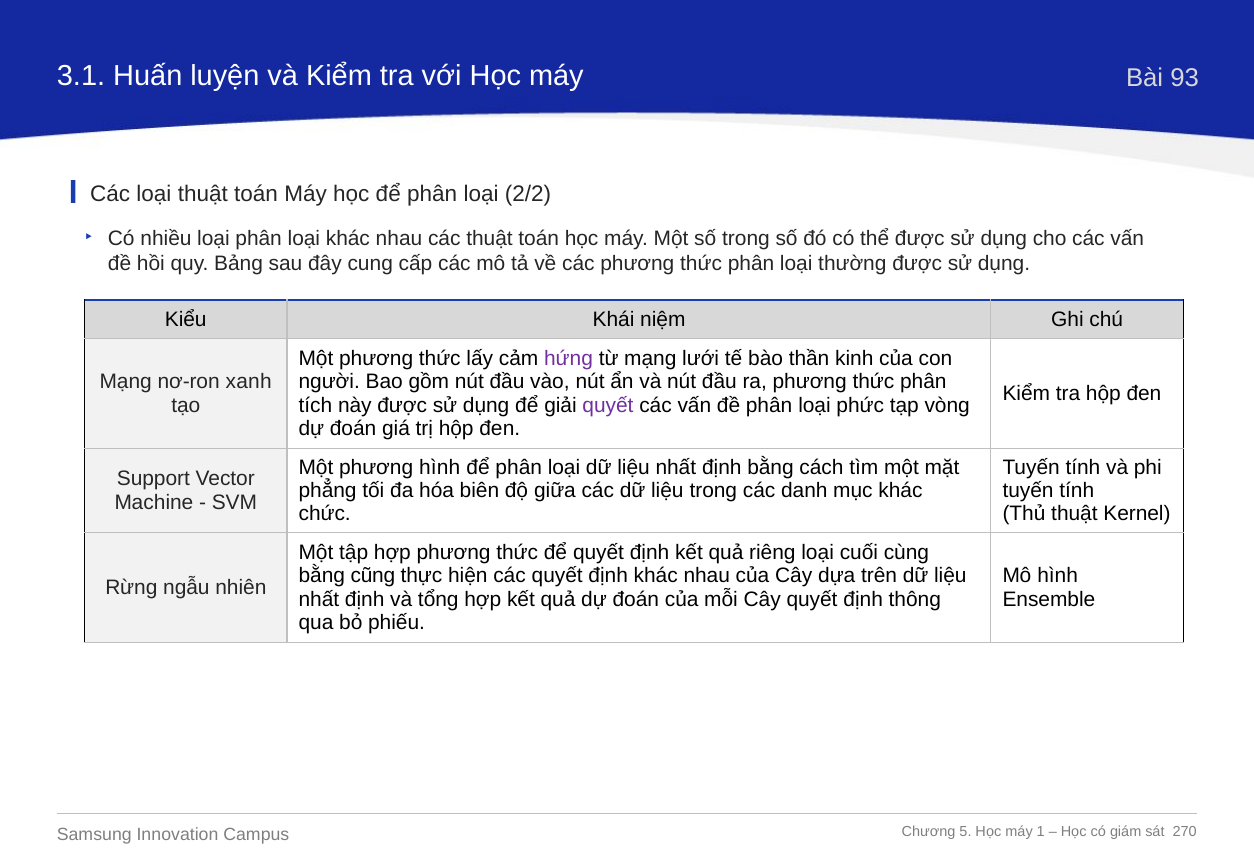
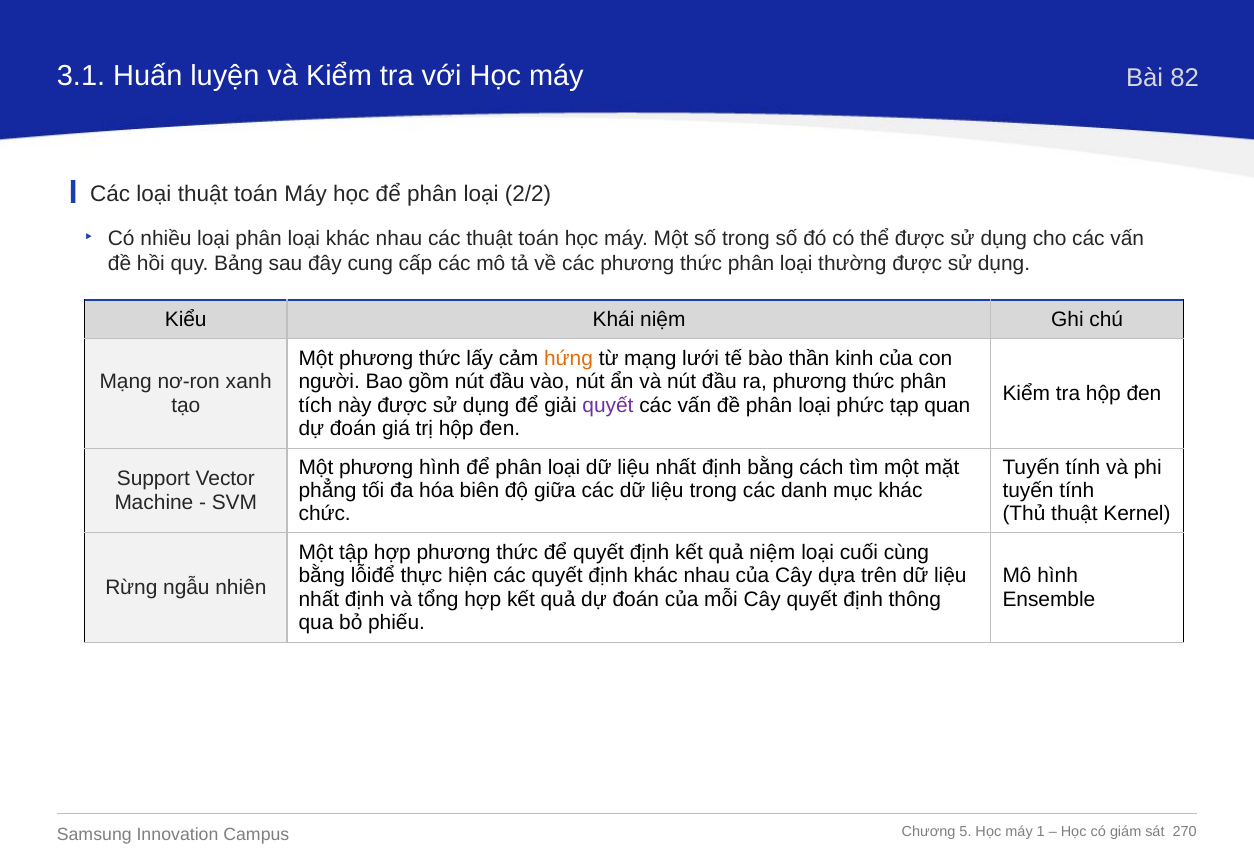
93: 93 -> 82
hứng colour: purple -> orange
vòng: vòng -> quan
quả riêng: riêng -> niệm
cũng: cũng -> lỗiđể
